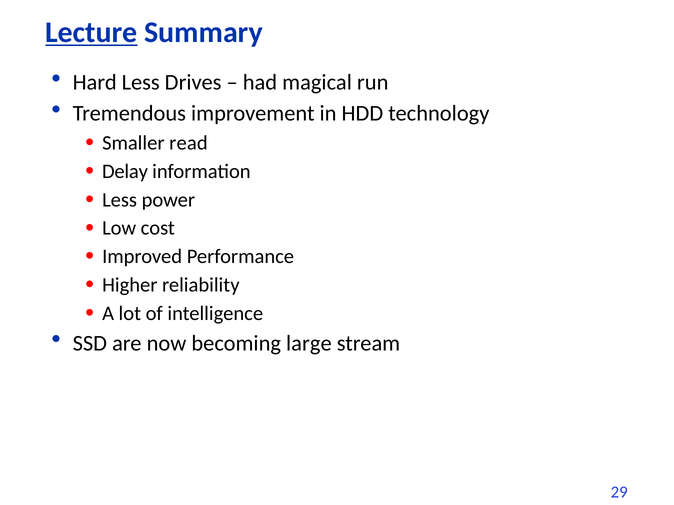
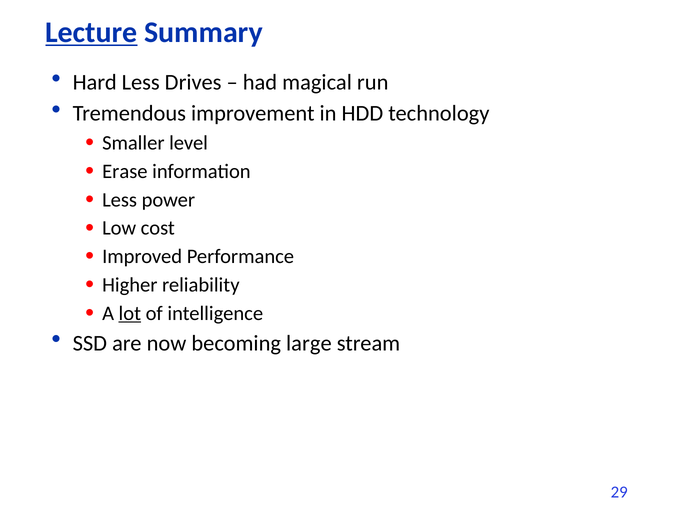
read: read -> level
Delay: Delay -> Erase
lot underline: none -> present
